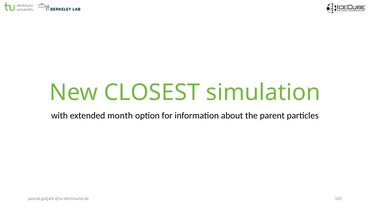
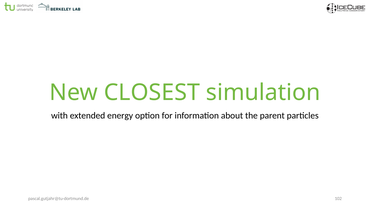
month: month -> energy
